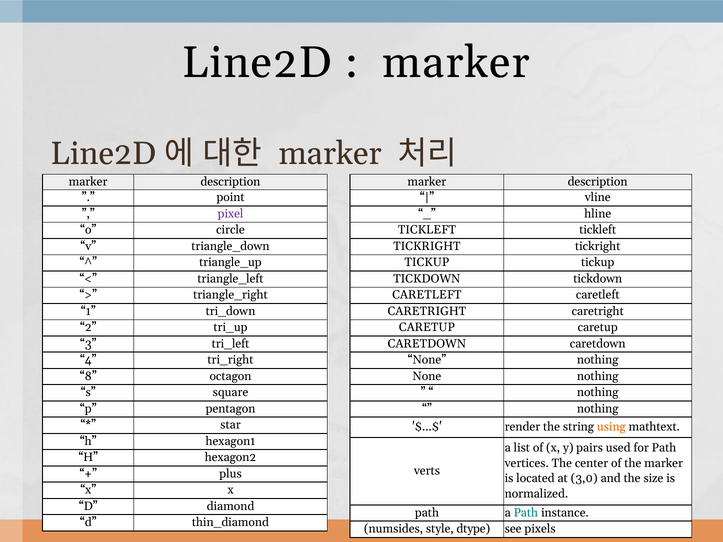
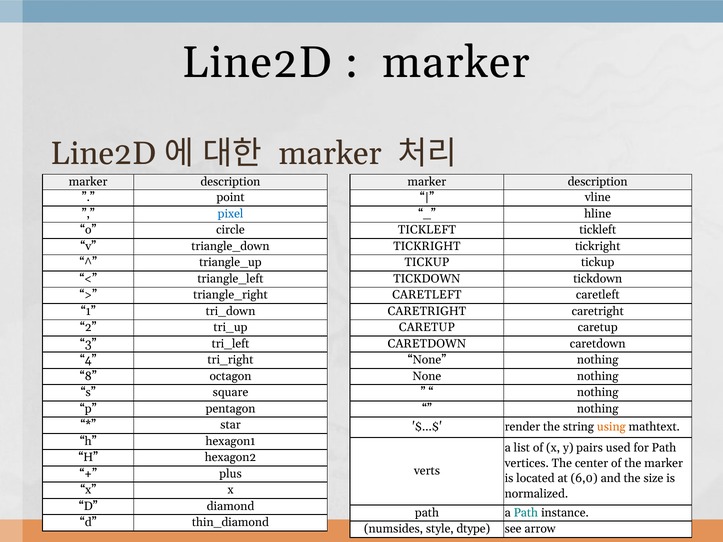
pixel colour: purple -> blue
3,0: 3,0 -> 6,0
pixels: pixels -> arrow
